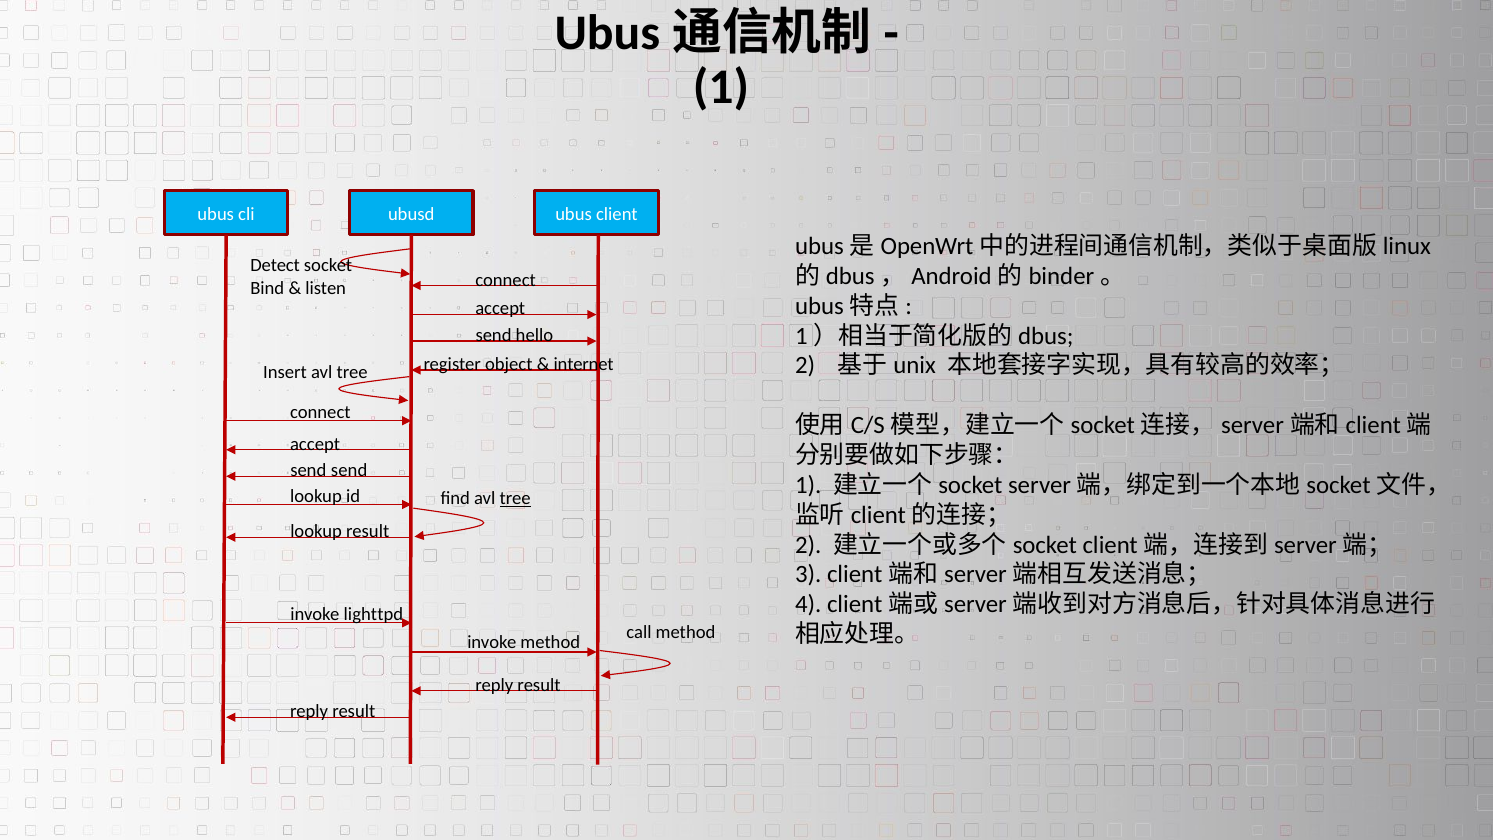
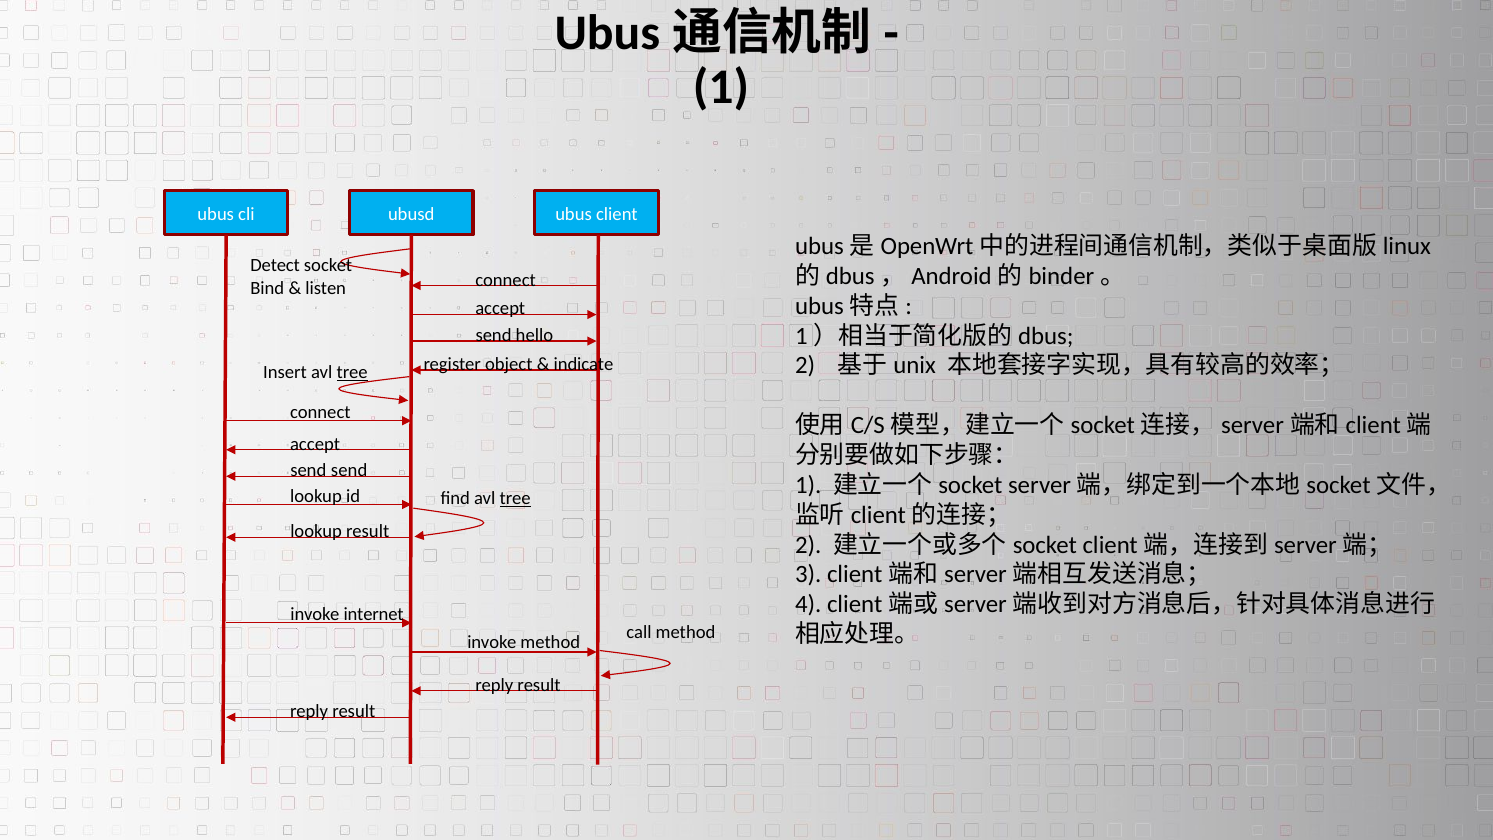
internet: internet -> indicate
tree at (352, 373) underline: none -> present
lighttpd: lighttpd -> internet
